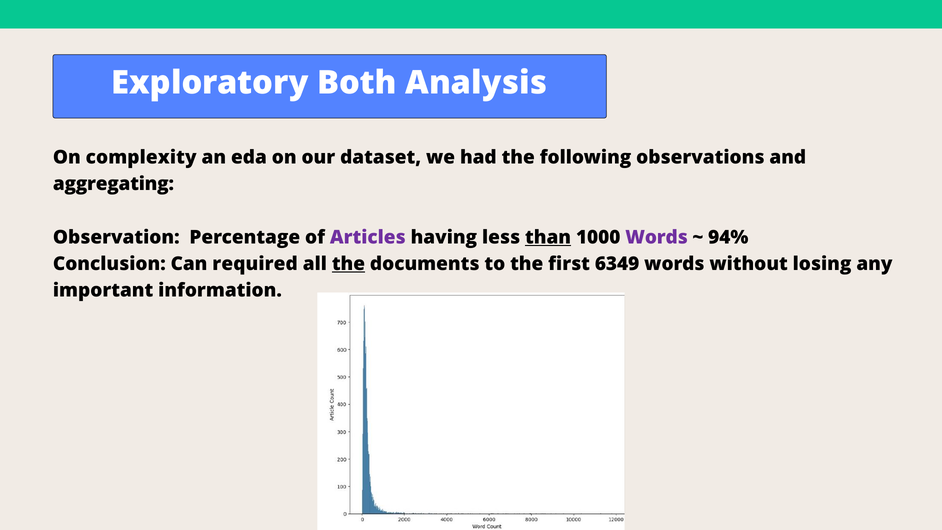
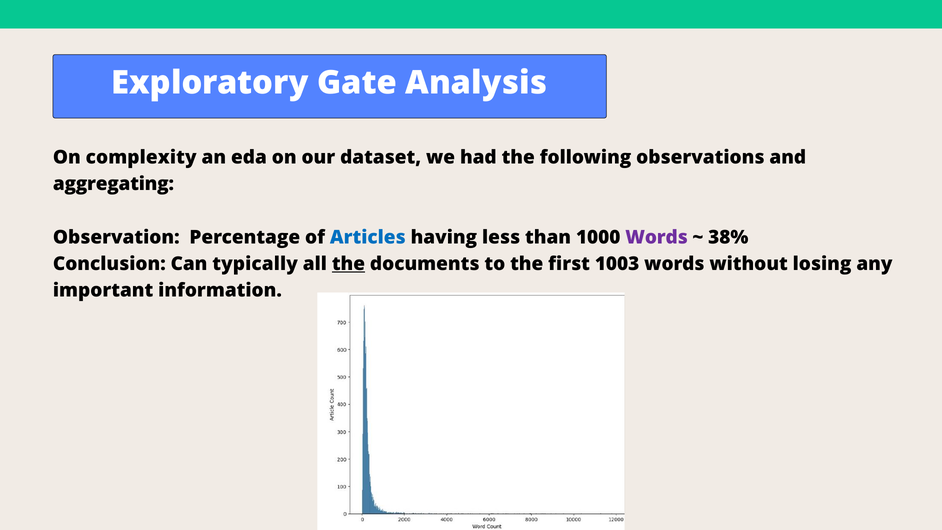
Both: Both -> Gate
Articles colour: purple -> blue
than underline: present -> none
94%: 94% -> 38%
required: required -> typically
6349: 6349 -> 1003
